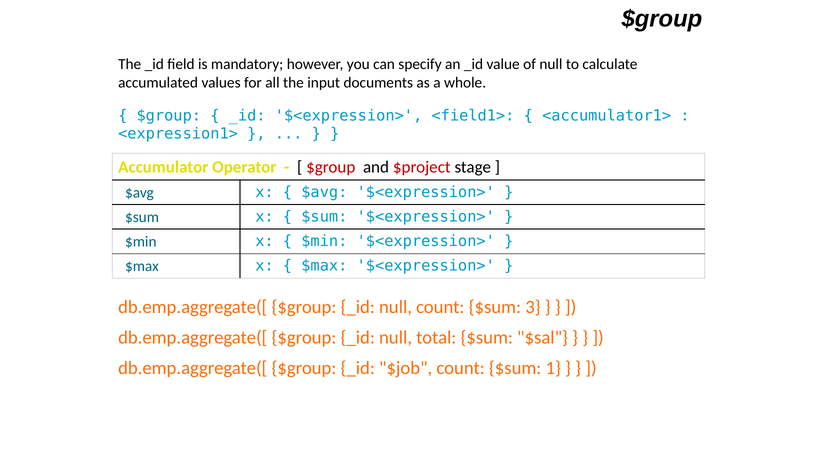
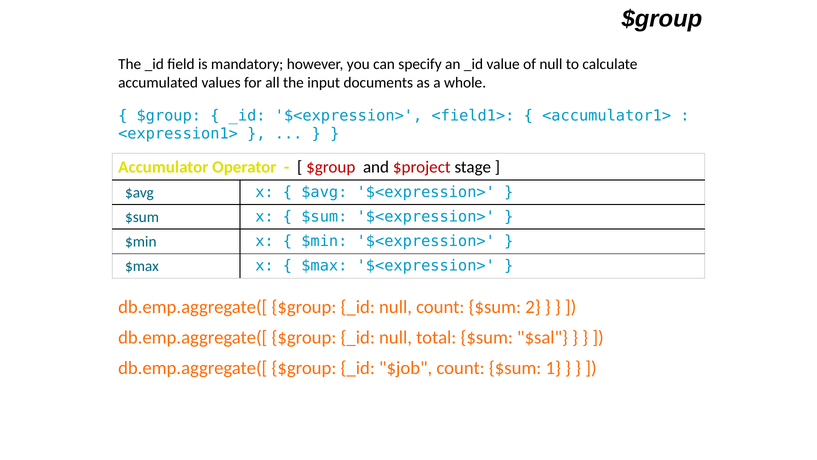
3: 3 -> 2
